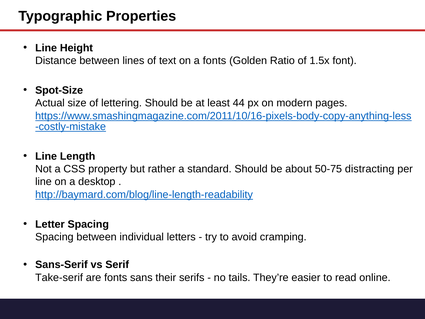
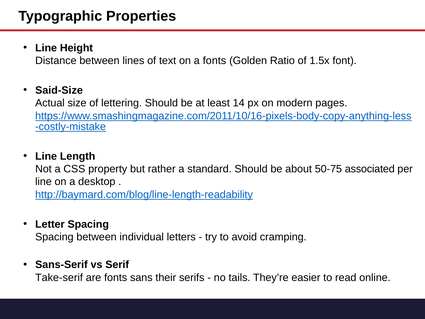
Spot-Size: Spot-Size -> Said-Size
44: 44 -> 14
distracting: distracting -> associated
